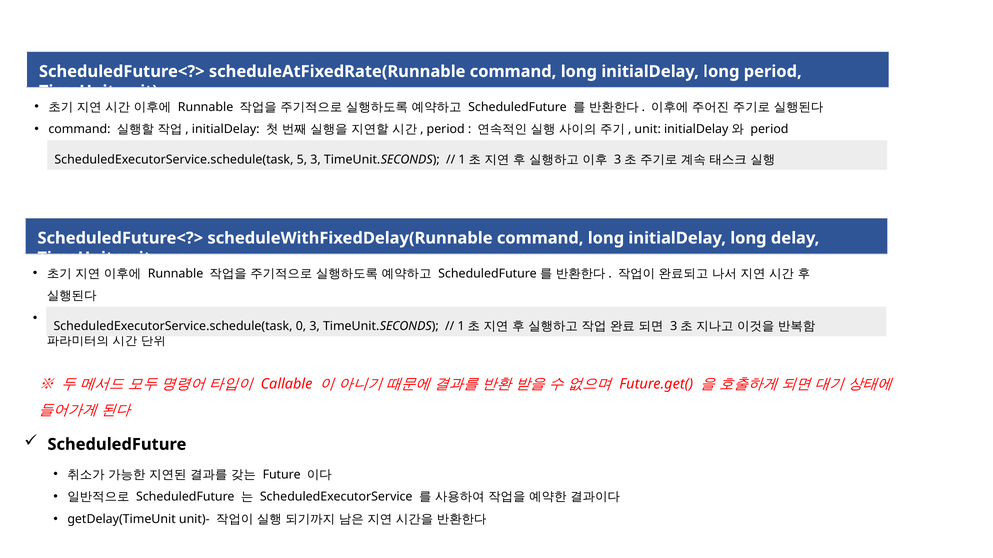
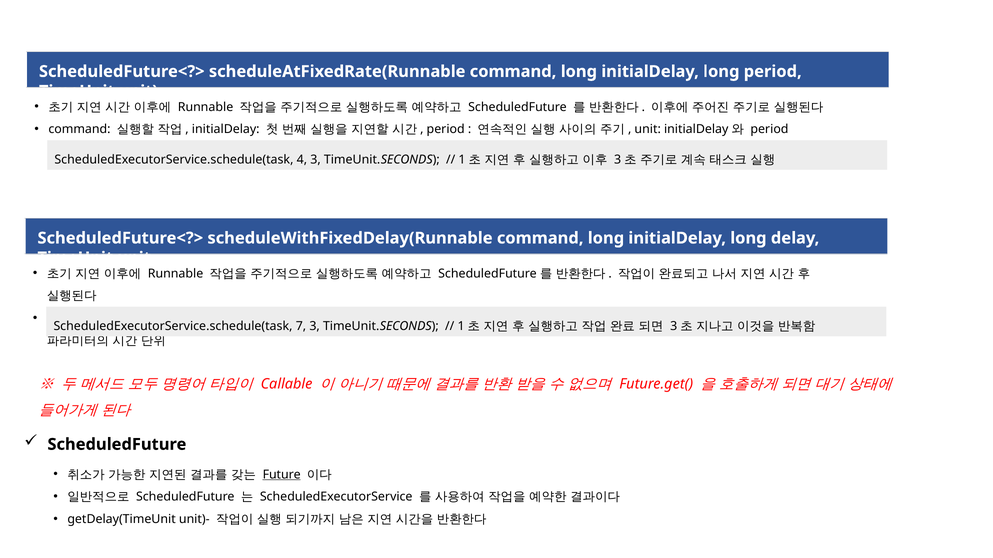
5: 5 -> 4
0: 0 -> 7
Future underline: none -> present
